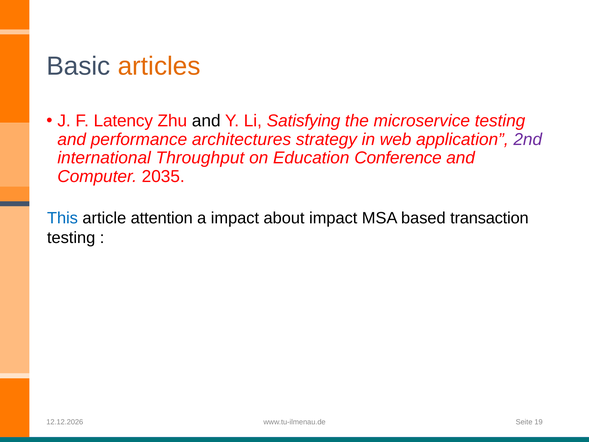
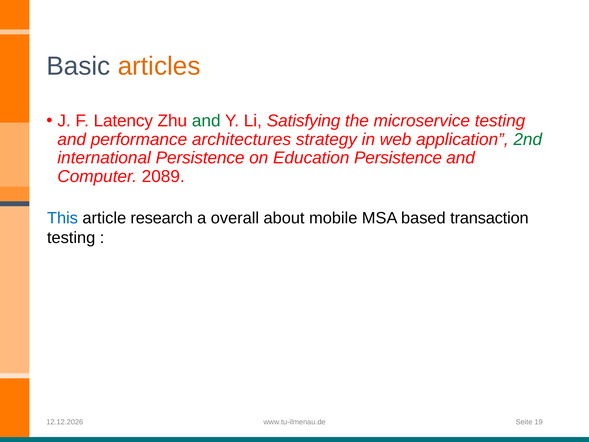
and at (206, 121) colour: black -> green
2nd colour: purple -> green
international Throughput: Throughput -> Persistence
Education Conference: Conference -> Persistence
2035: 2035 -> 2089
attention: attention -> research
a impact: impact -> overall
about impact: impact -> mobile
